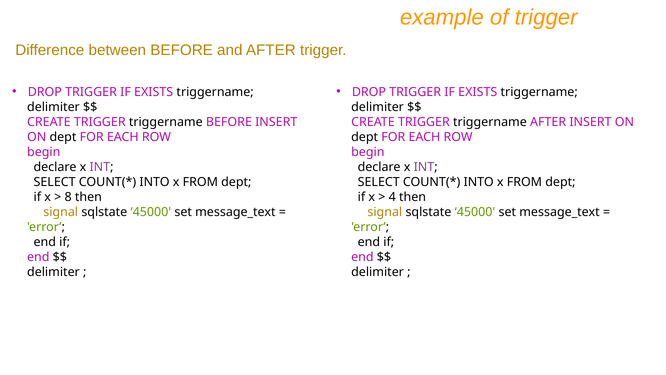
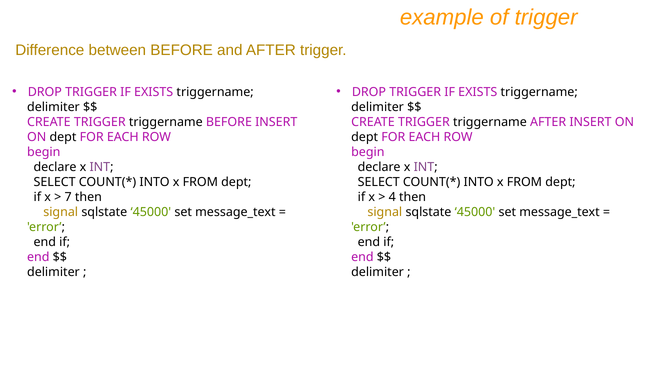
8: 8 -> 7
